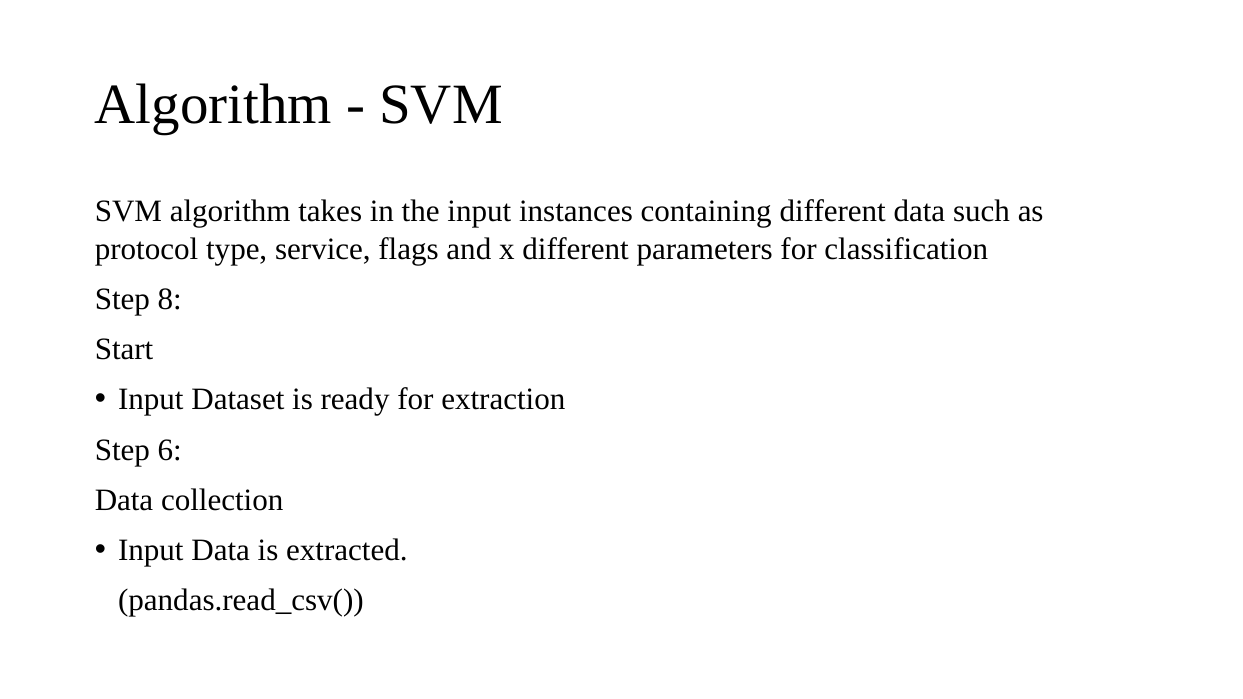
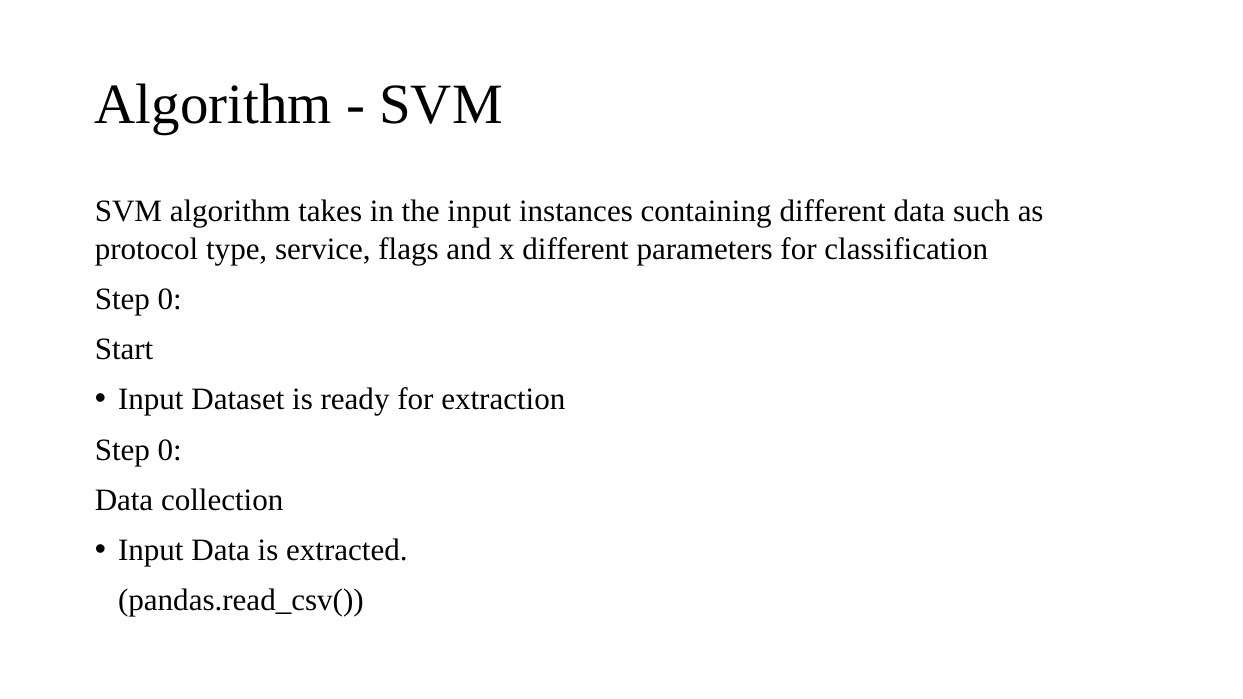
8 at (170, 299): 8 -> 0
6 at (170, 450): 6 -> 0
